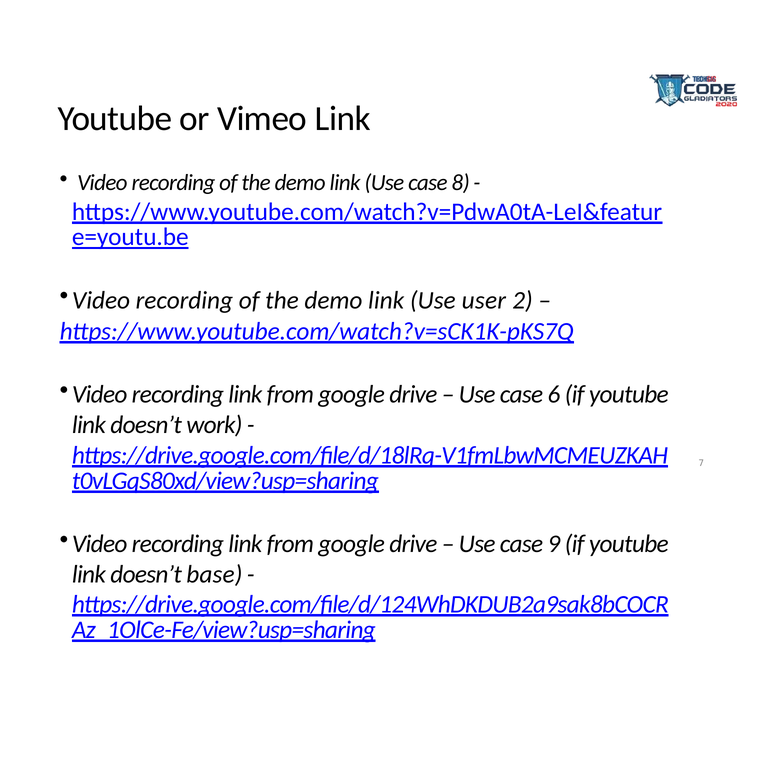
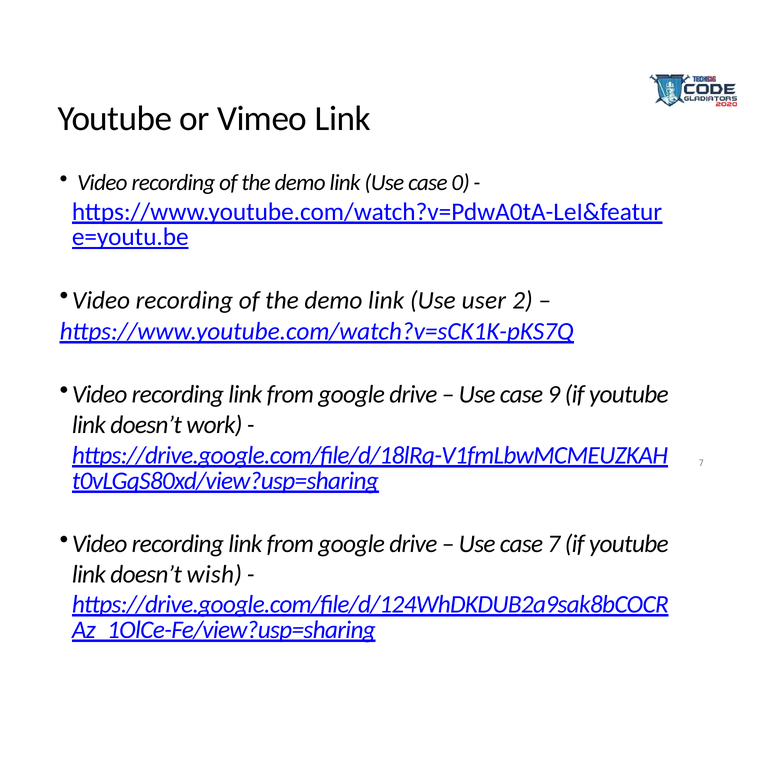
8: 8 -> 0
6: 6 -> 9
case 9: 9 -> 7
base: base -> wish
